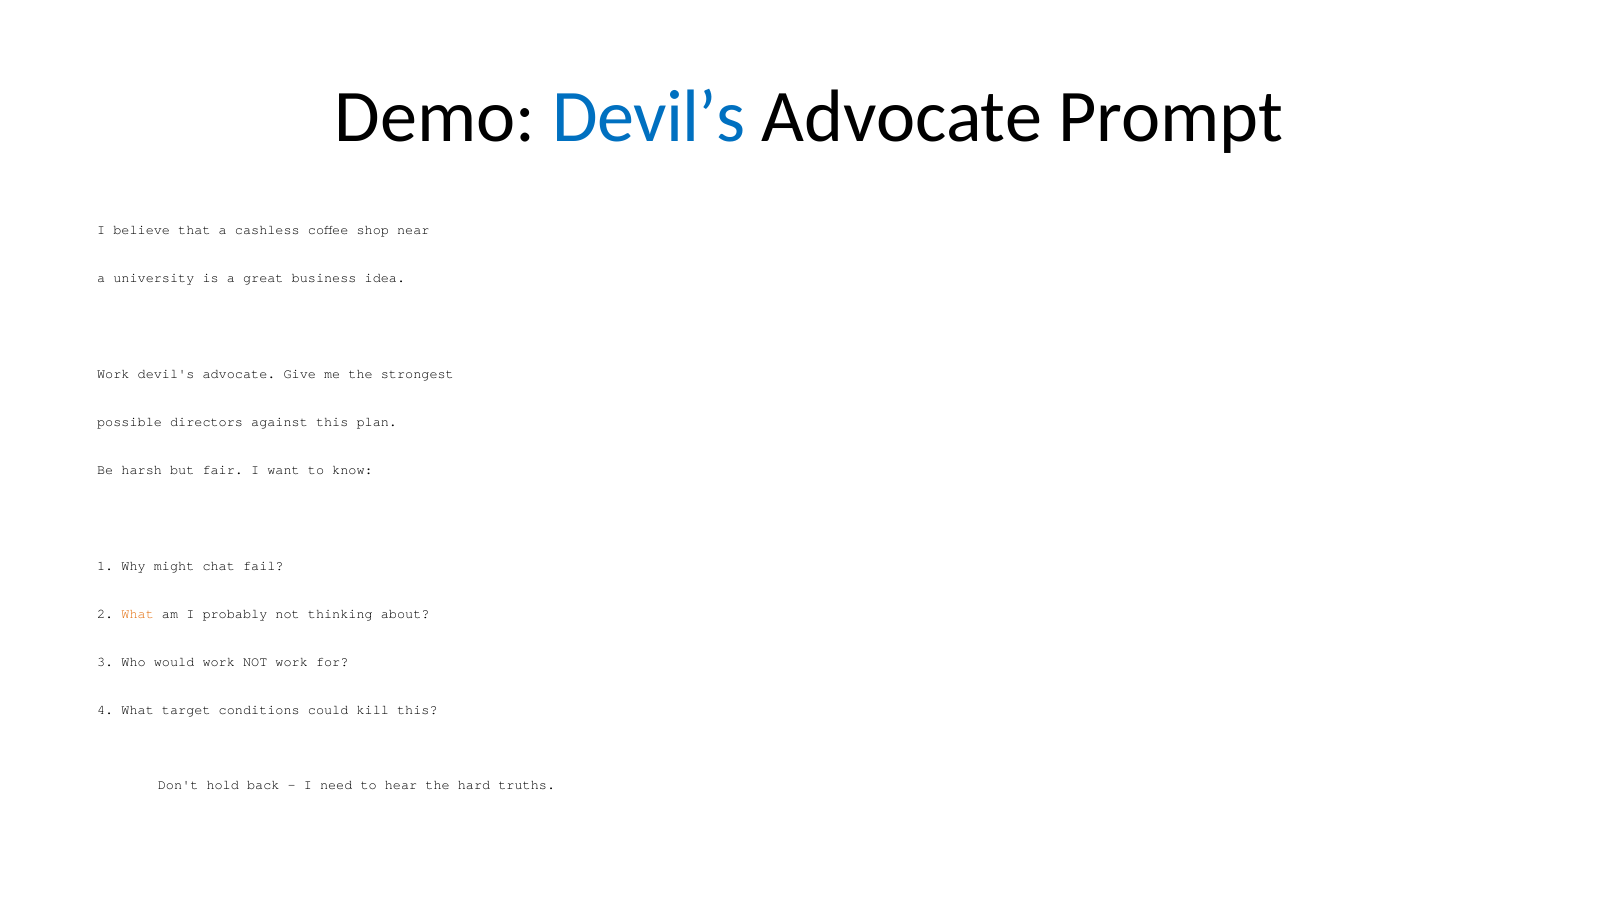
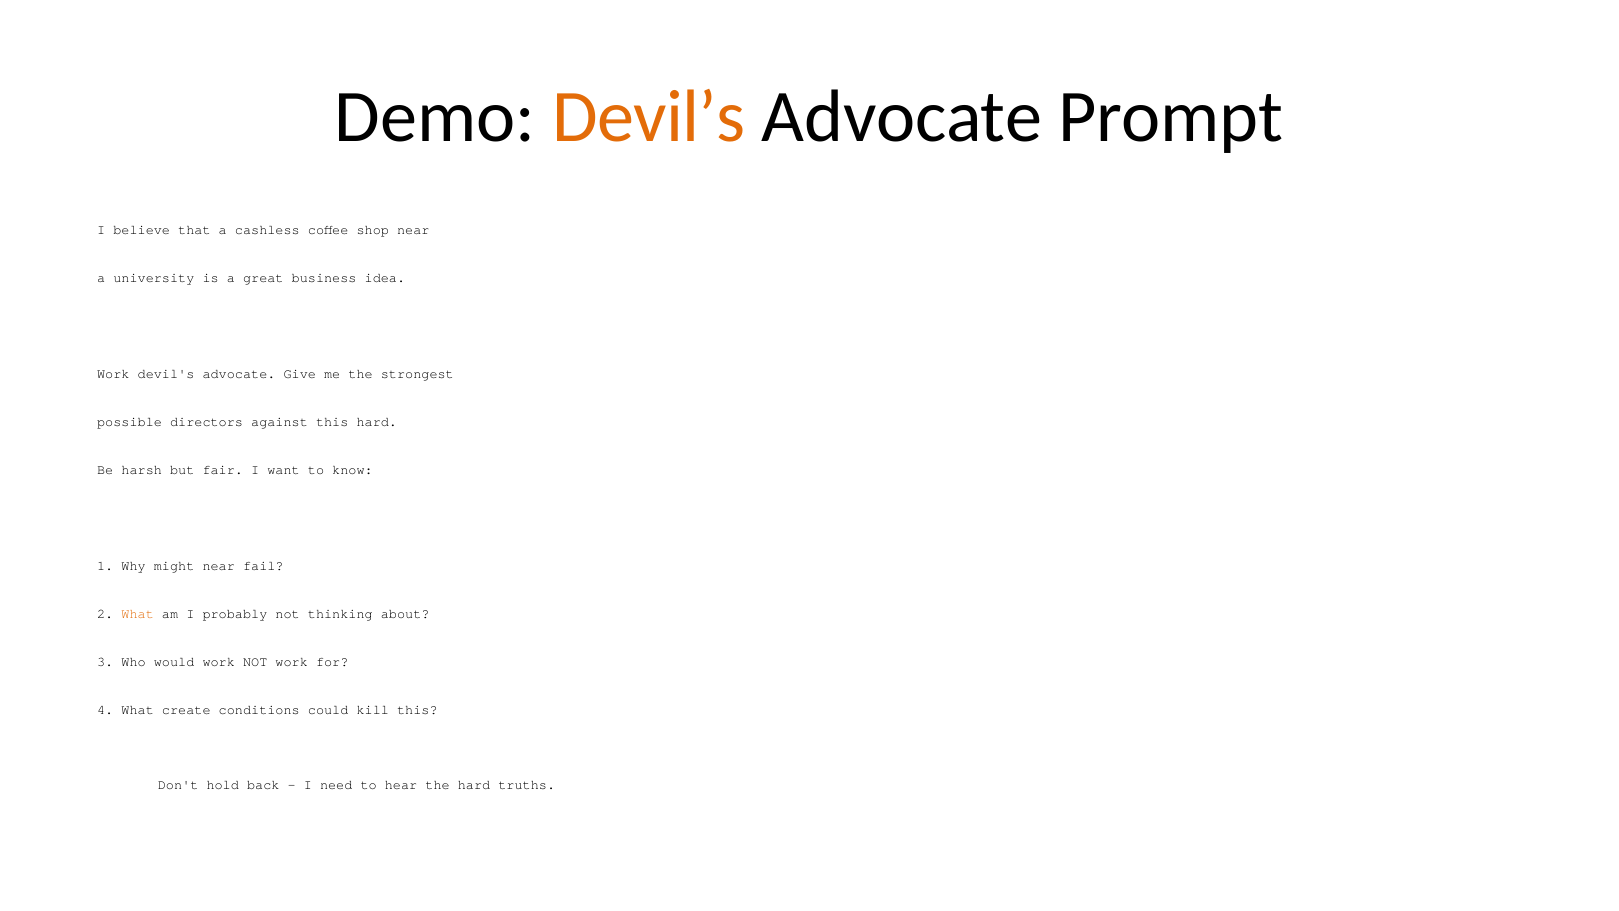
Devil’s colour: blue -> orange
this plan: plan -> hard
might chat: chat -> near
target: target -> create
